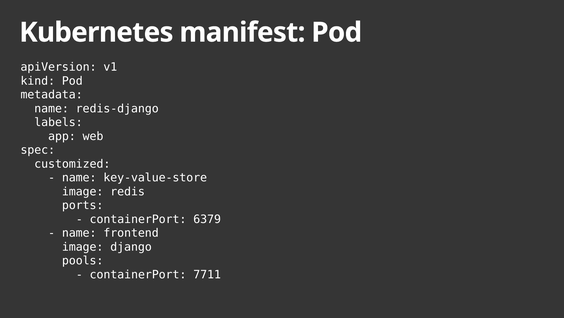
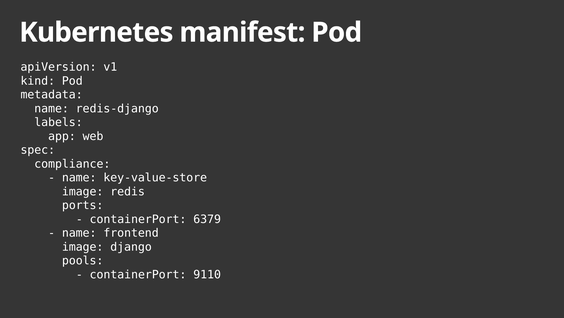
customized: customized -> compliance
7711: 7711 -> 9110
